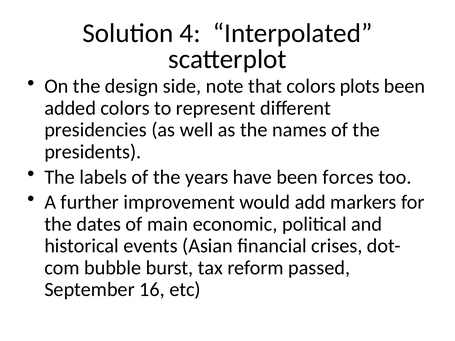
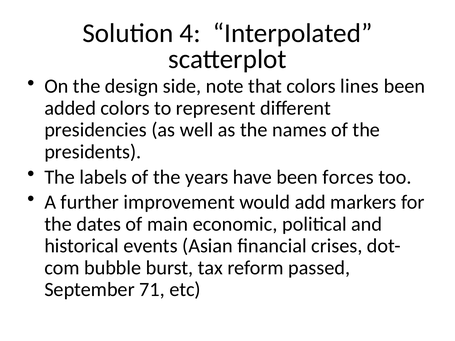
plots: plots -> lines
16: 16 -> 71
